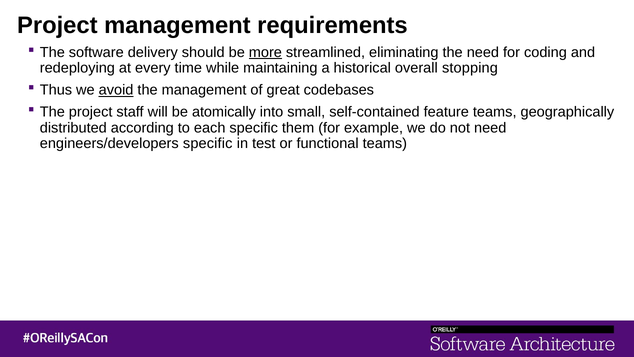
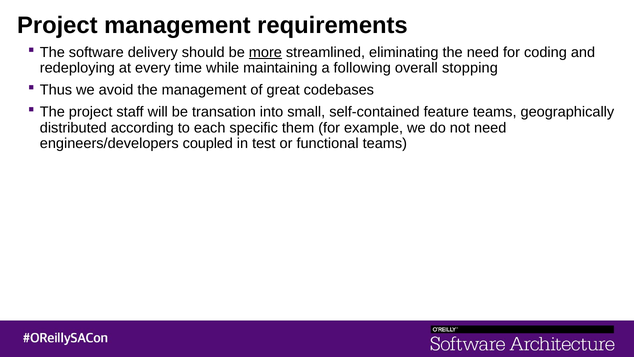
historical: historical -> following
avoid underline: present -> none
atomically: atomically -> transation
engineers/developers specific: specific -> coupled
